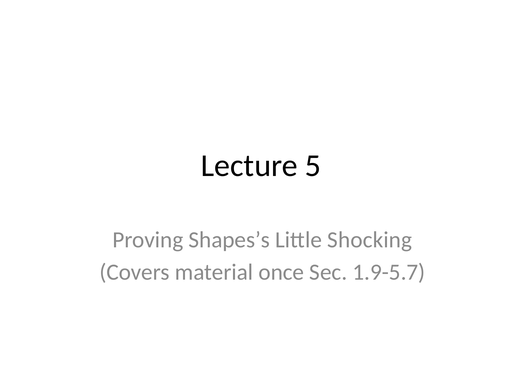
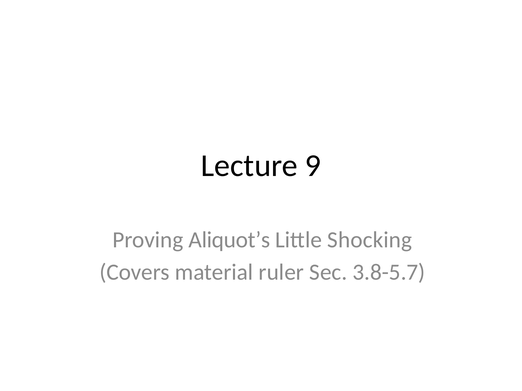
5: 5 -> 9
Shapes’s: Shapes’s -> Aliquot’s
once: once -> ruler
1.9-5.7: 1.9-5.7 -> 3.8-5.7
